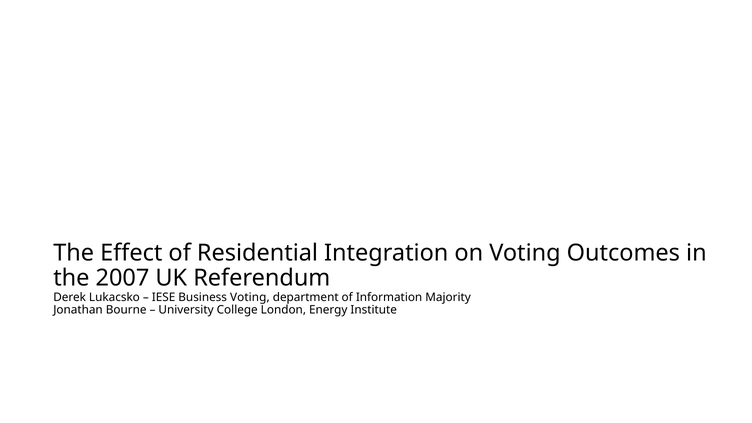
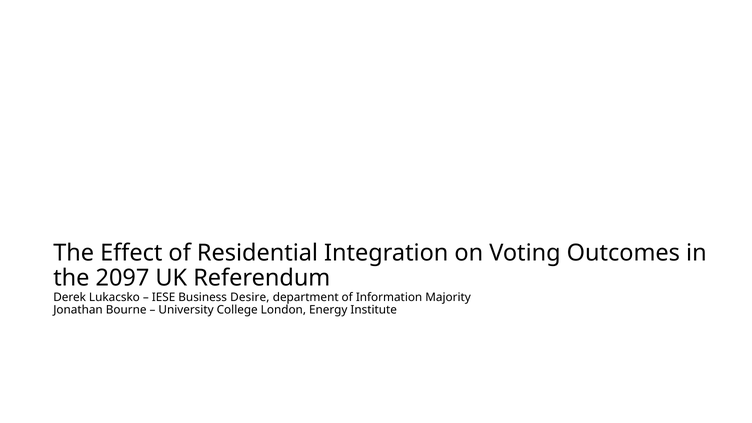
2007: 2007 -> 2097
Business Voting: Voting -> Desire
